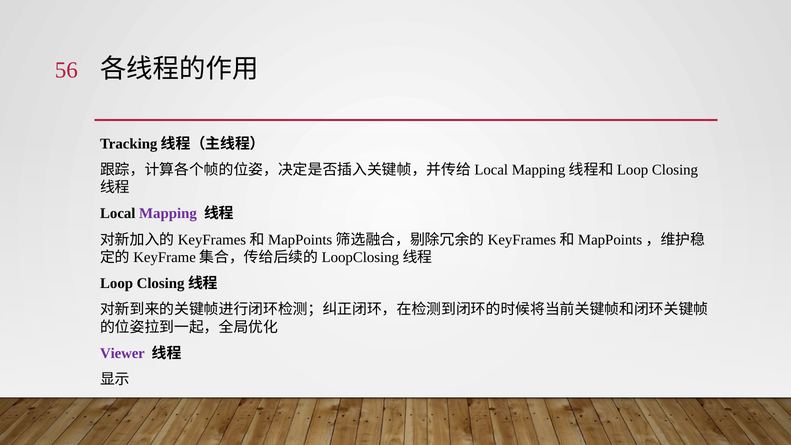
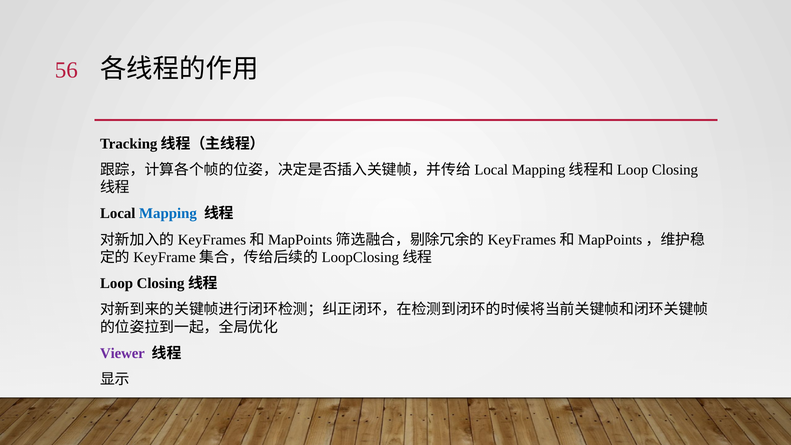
Mapping colour: purple -> blue
